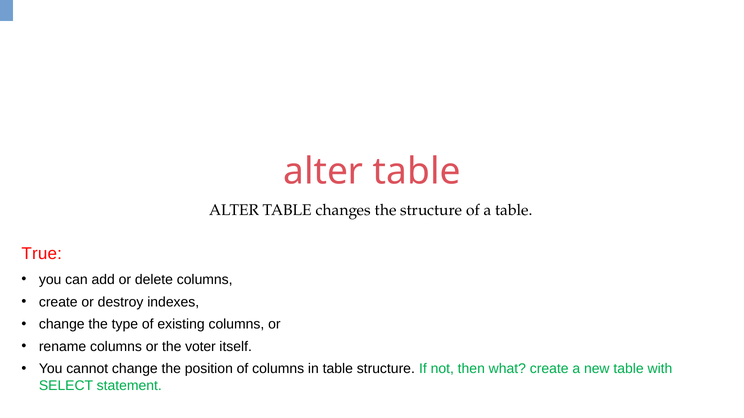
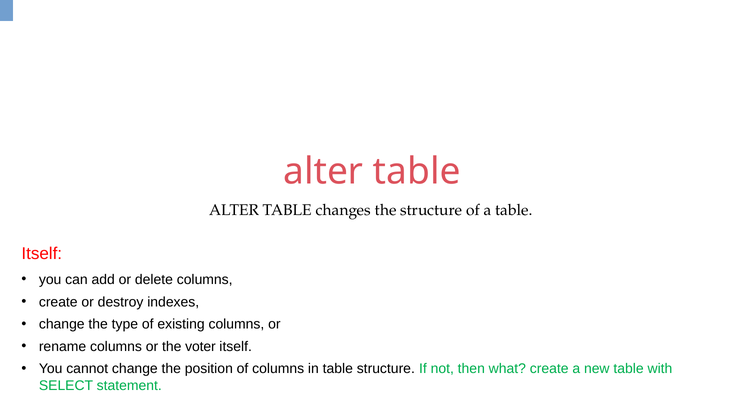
True at (42, 254): True -> Itself
